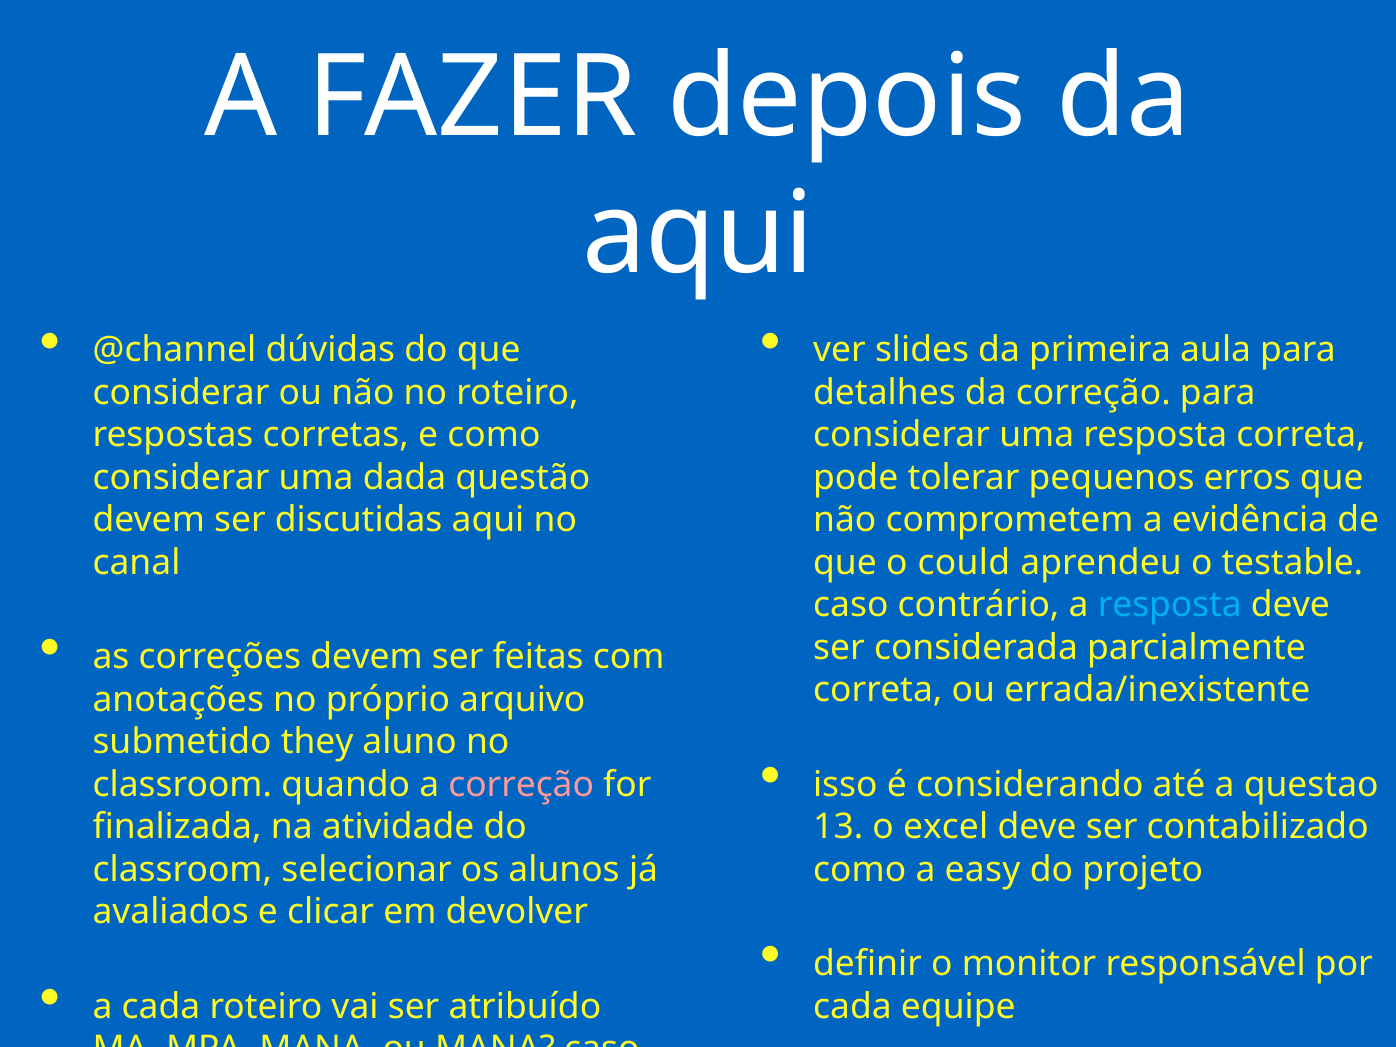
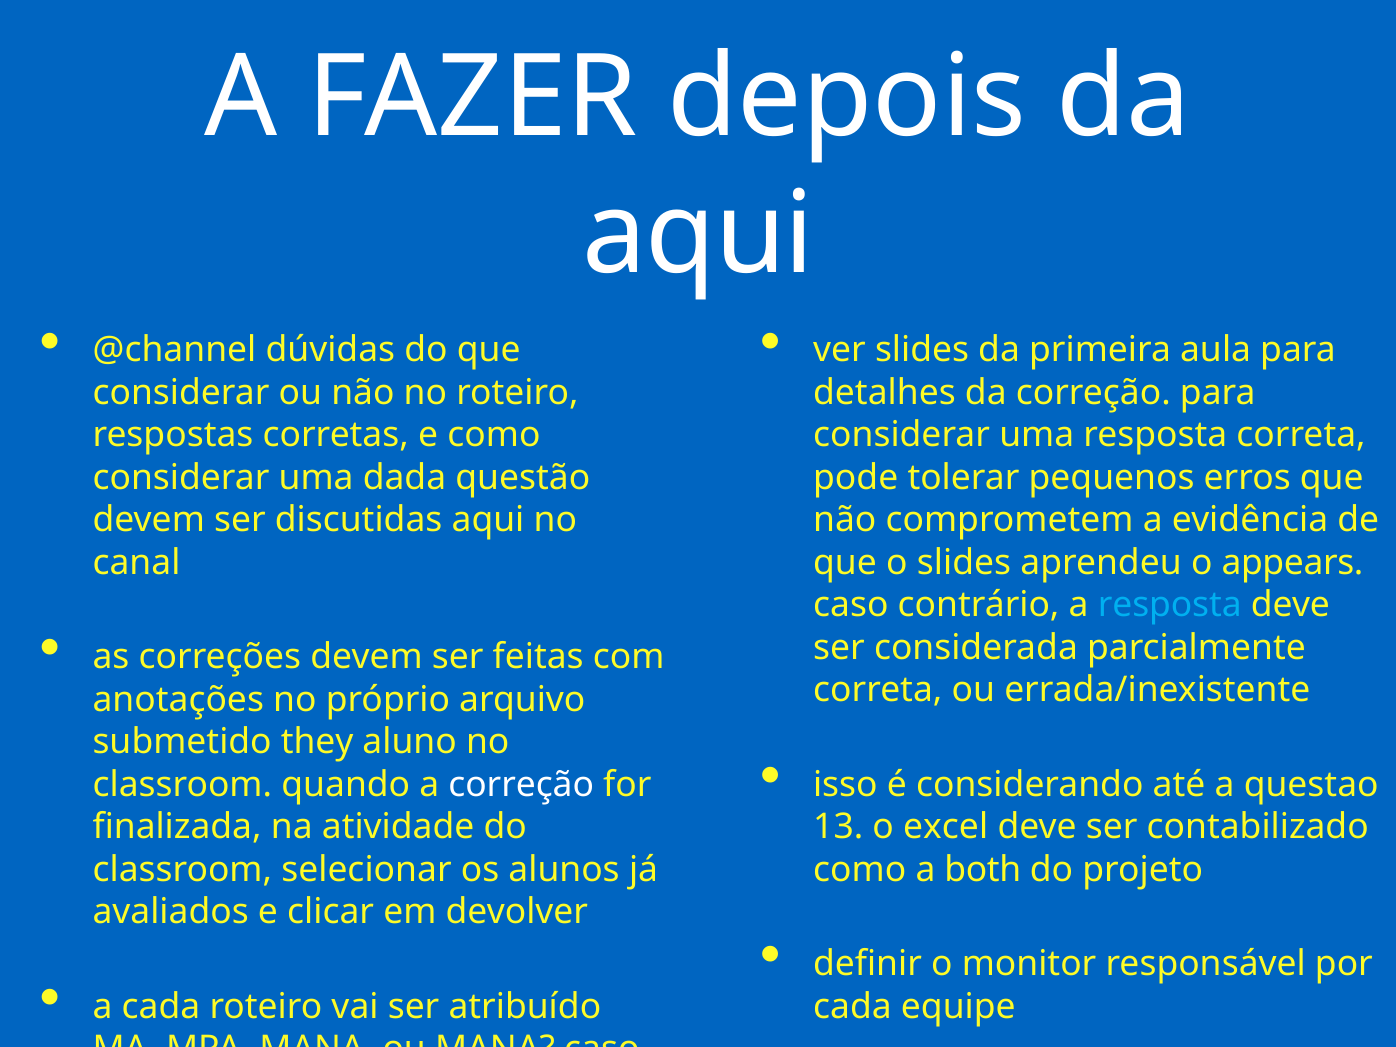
o could: could -> slides
testable: testable -> appears
correção at (521, 785) colour: pink -> white
easy: easy -> both
